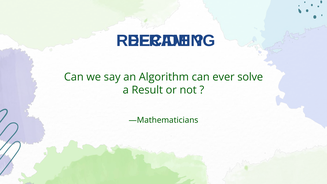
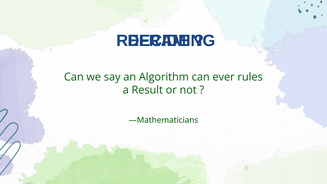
solve: solve -> rules
